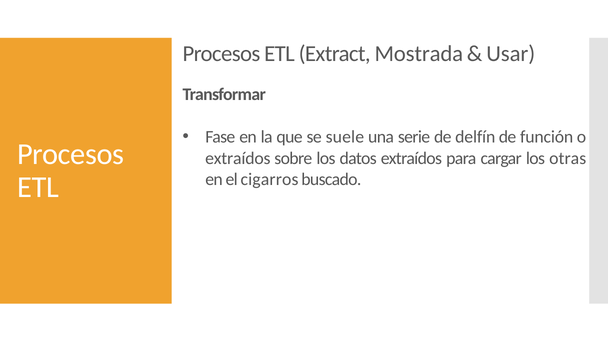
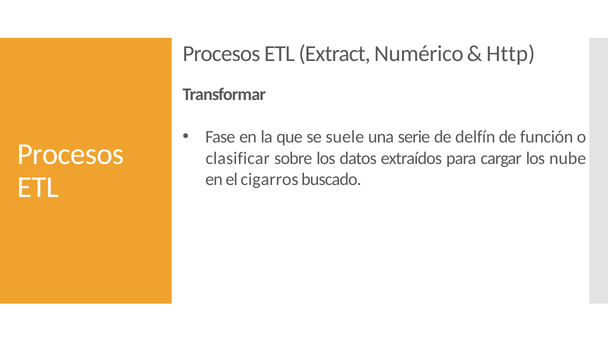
Mostrada: Mostrada -> Numérico
Usar: Usar -> Http
extraídos at (238, 158): extraídos -> clasificar
otras: otras -> nube
